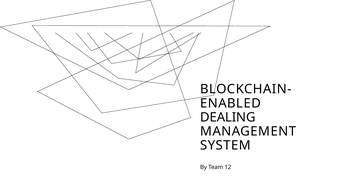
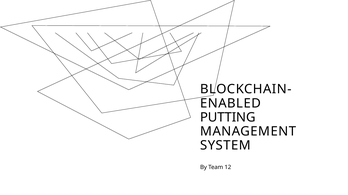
DEALING: DEALING -> PUTTING
